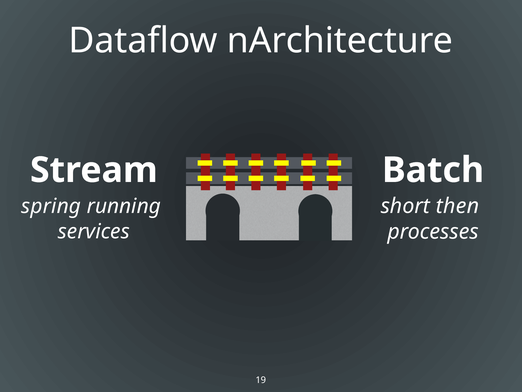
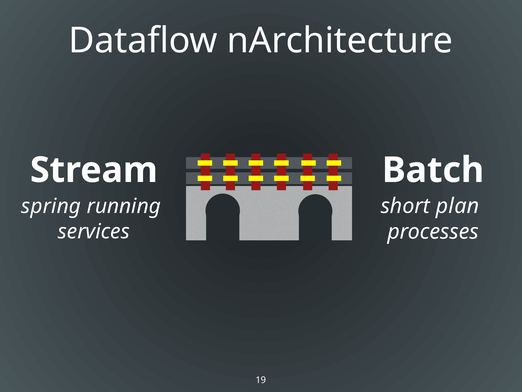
then: then -> plan
